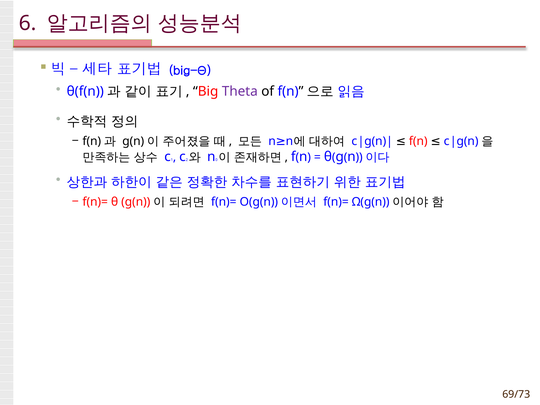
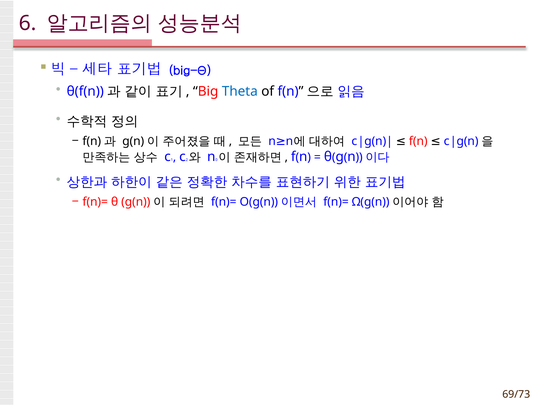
Theta colour: purple -> blue
